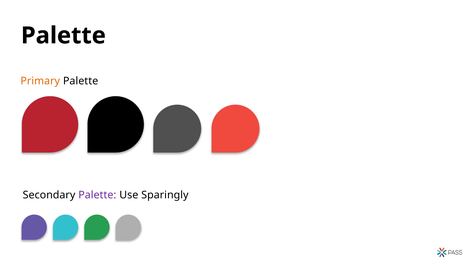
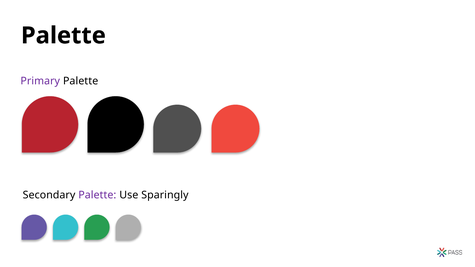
Primary colour: orange -> purple
